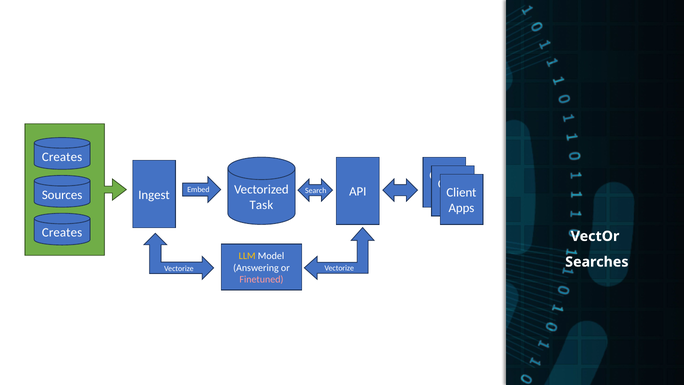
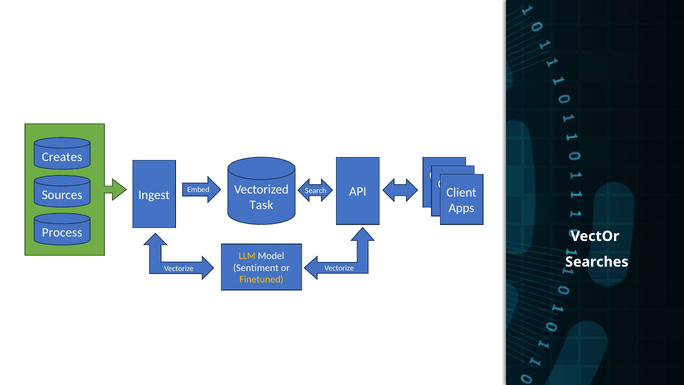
Creates at (62, 233): Creates -> Process
Answering: Answering -> Sentiment
Finetuned colour: pink -> yellow
